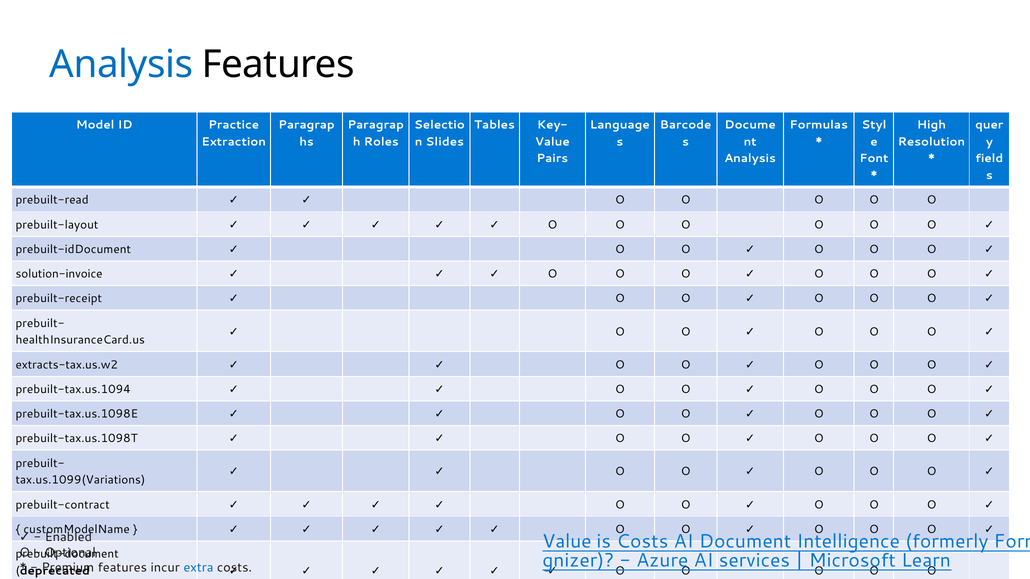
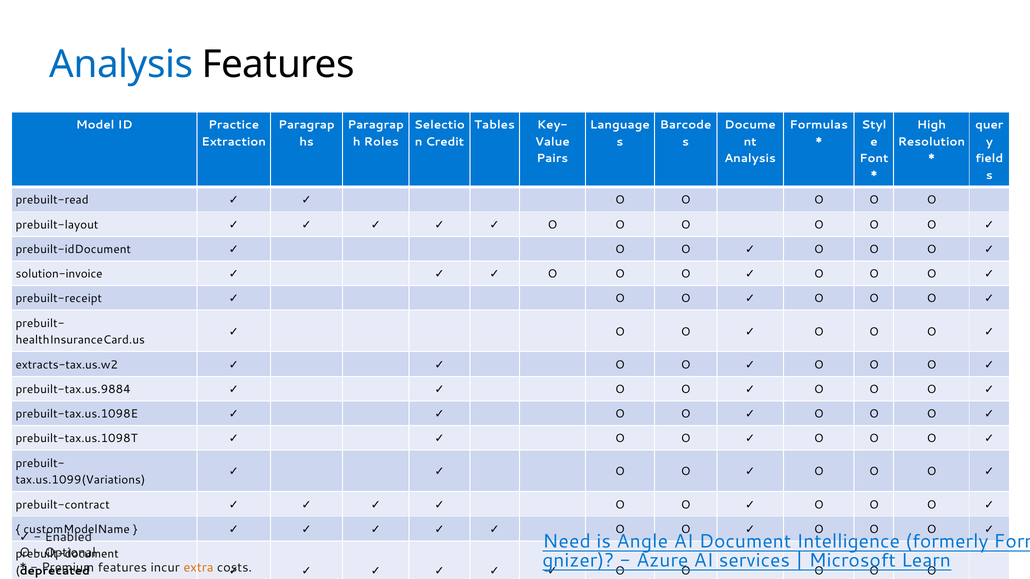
Slides: Slides -> Credit
prebuilt-tax.us.1094: prebuilt-tax.us.1094 -> prebuilt-tax.us.9884
Value at (567, 542): Value -> Need
is Costs: Costs -> Angle
extra colour: blue -> orange
